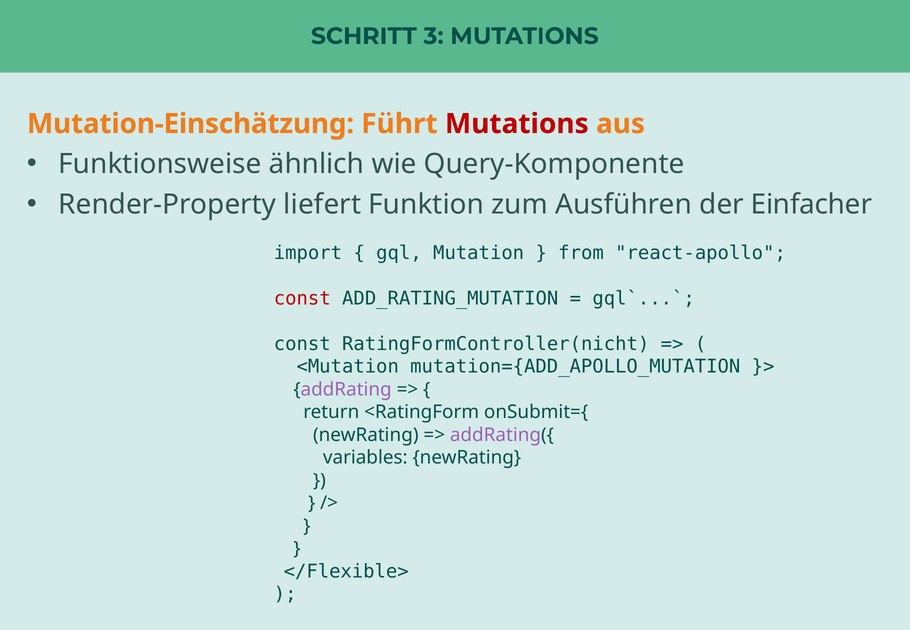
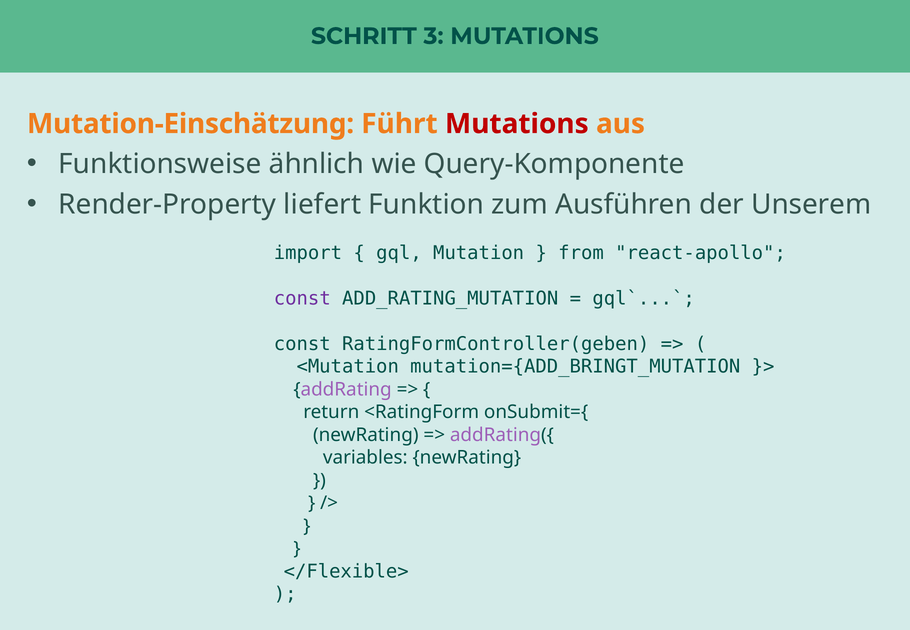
Einfacher: Einfacher -> Unserem
const at (302, 298) colour: red -> purple
RatingFormController(nicht: RatingFormController(nicht -> RatingFormController(geben
mutation={ADD_APOLLO_MUTATION: mutation={ADD_APOLLO_MUTATION -> mutation={ADD_BRINGT_MUTATION
